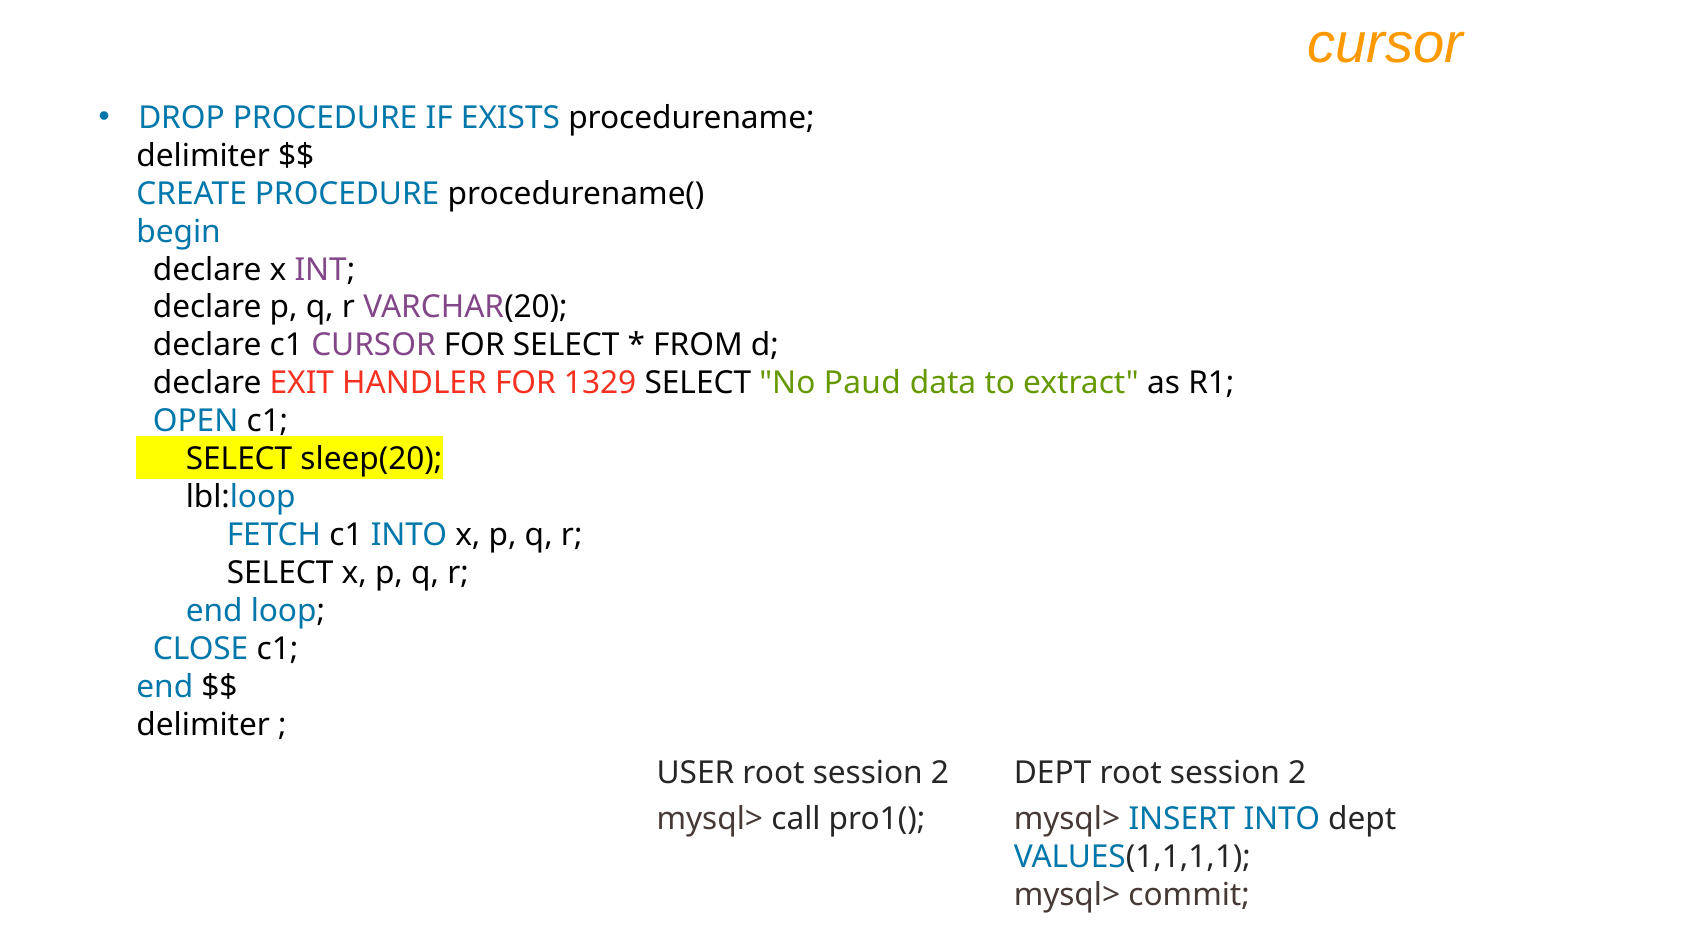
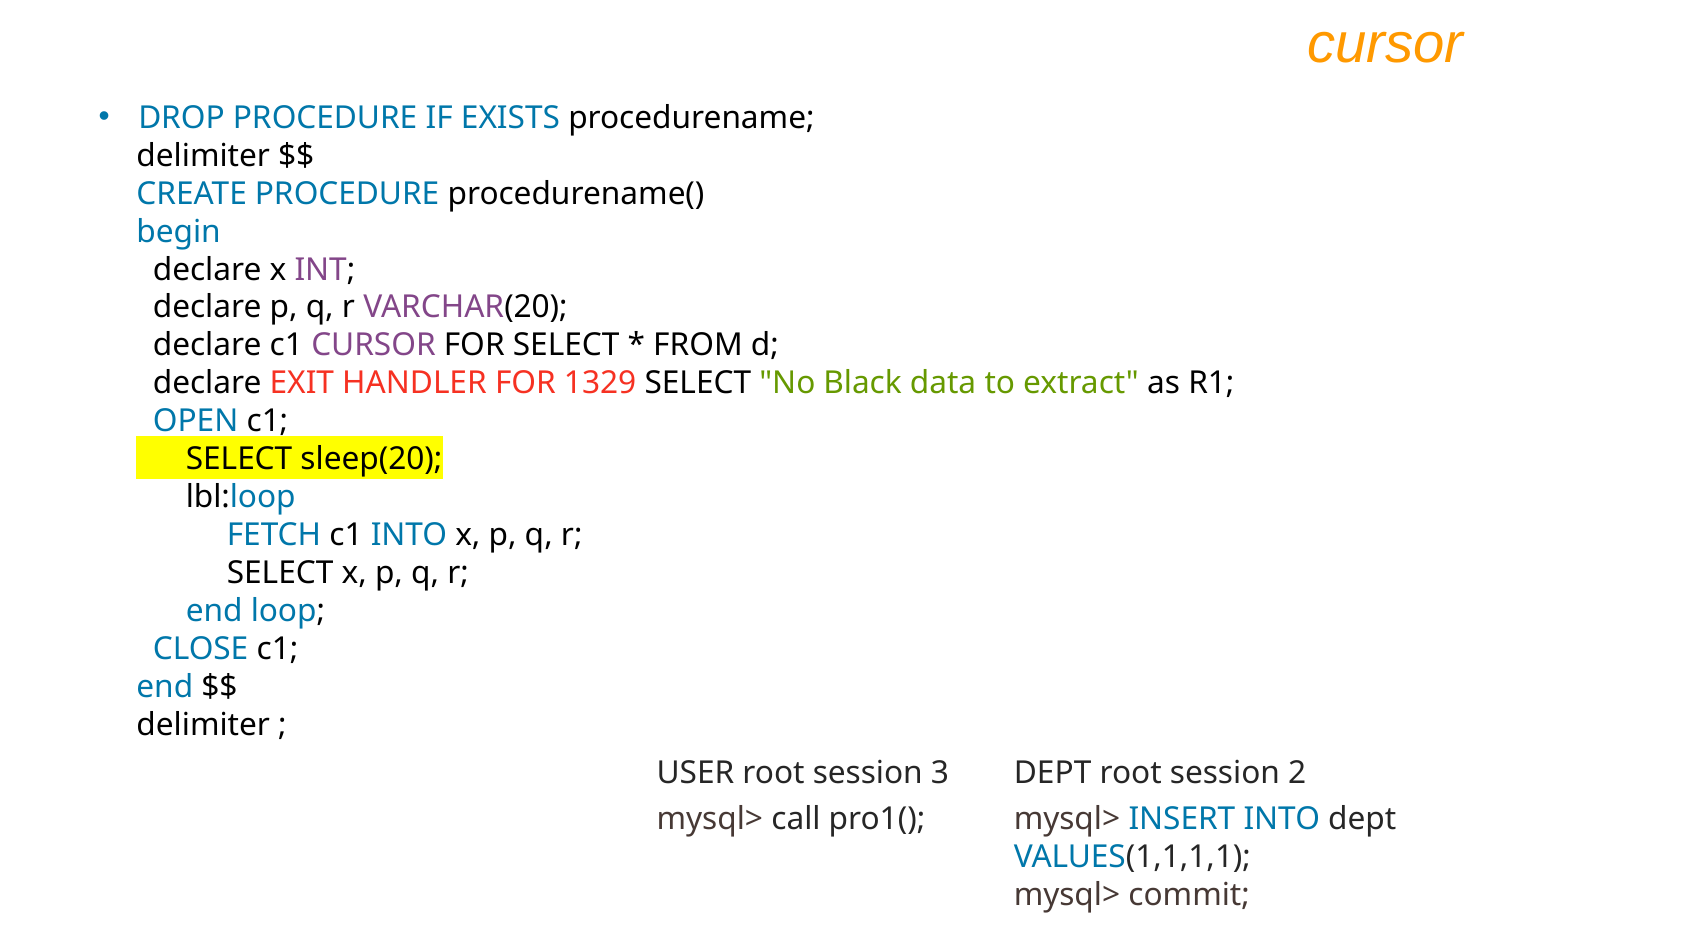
Paud: Paud -> Black
USER root session 2: 2 -> 3
